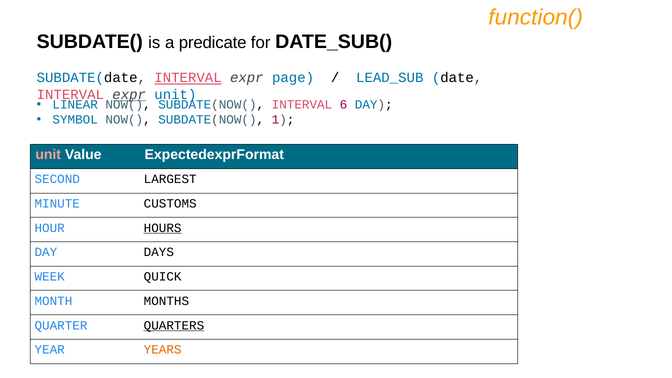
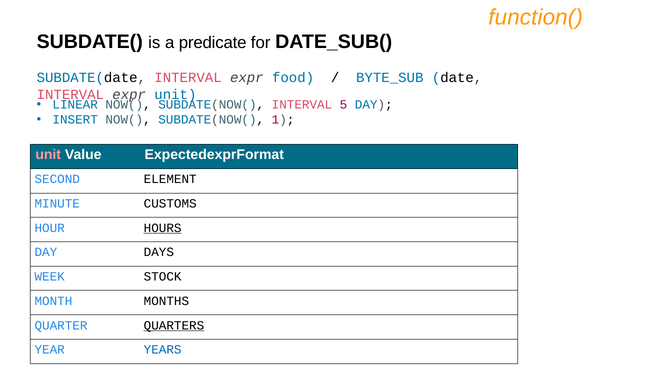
INTERVAL at (188, 78) underline: present -> none
page: page -> food
LEAD_SUB: LEAD_SUB -> BYTE_SUB
expr at (129, 95) underline: present -> none
6: 6 -> 5
SYMBOL: SYMBOL -> INSERT
LARGEST: LARGEST -> ELEMENT
QUICK: QUICK -> STOCK
YEARS colour: orange -> blue
